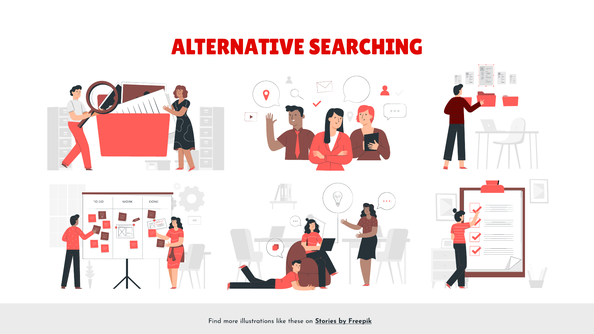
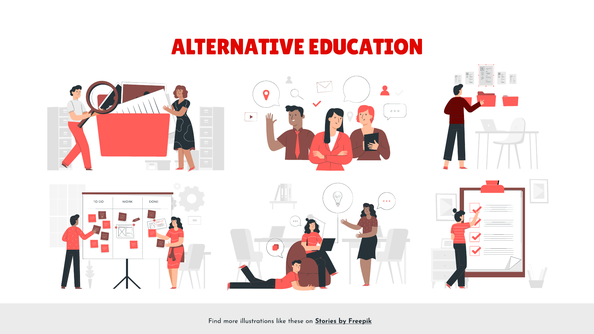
SEARCHING: SEARCHING -> EDUCATION
